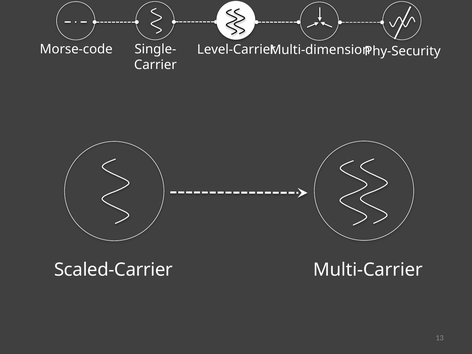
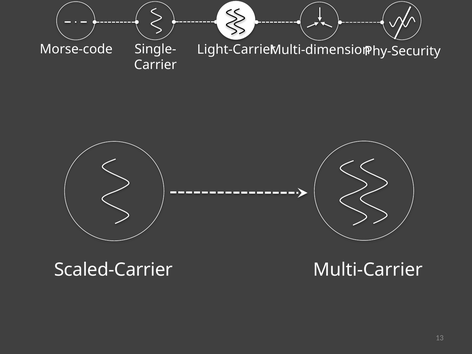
Level-Carrier: Level-Carrier -> Light-Carrier
